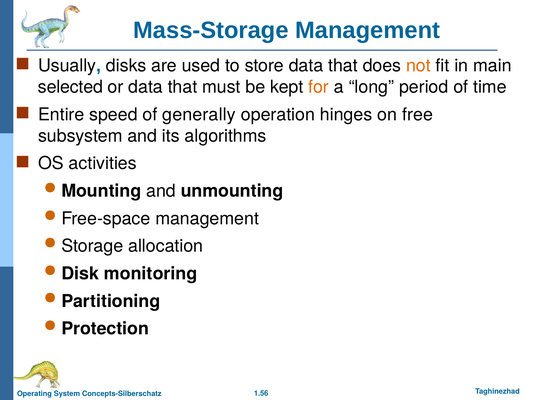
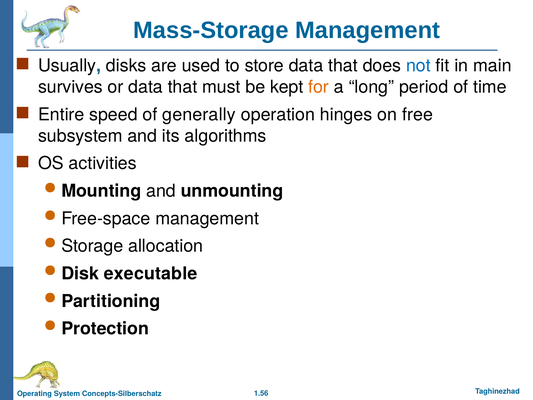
not colour: orange -> blue
selected: selected -> survives
monitoring: monitoring -> executable
